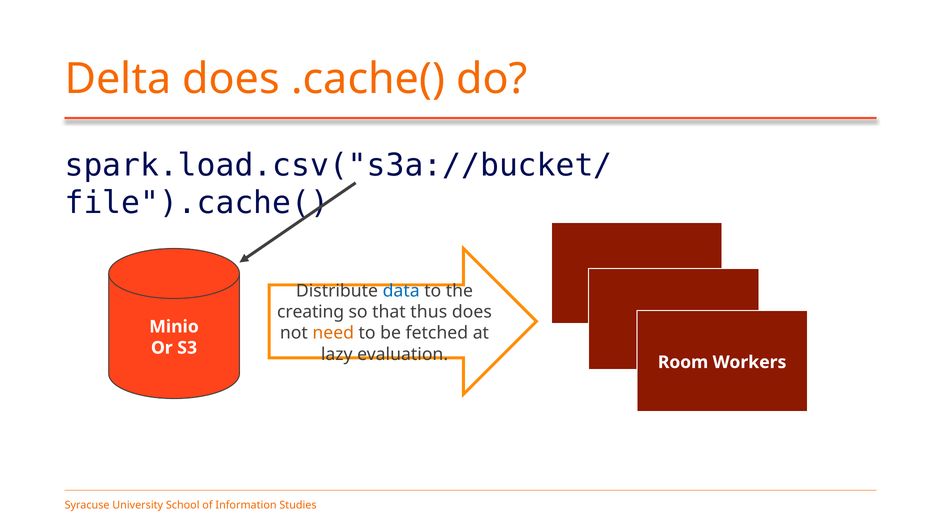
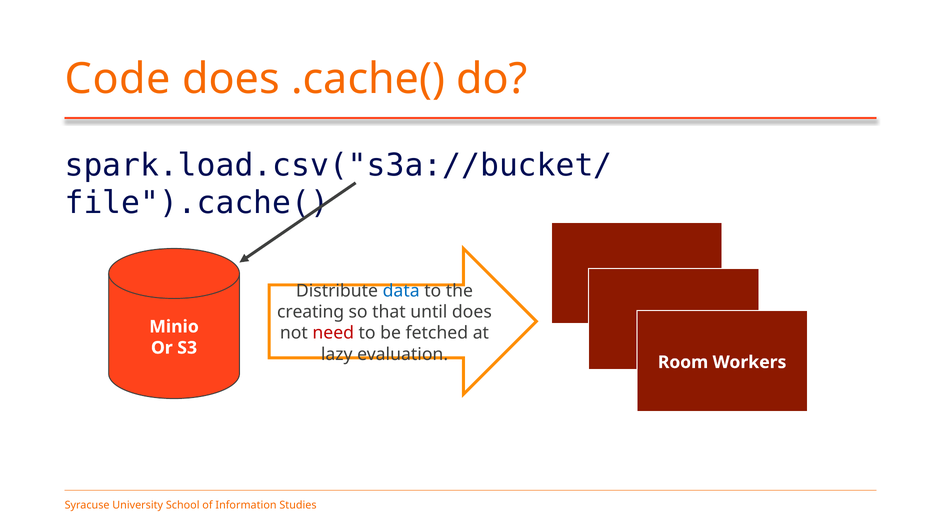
Delta: Delta -> Code
thus: thus -> until
need colour: orange -> red
